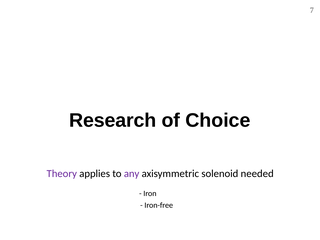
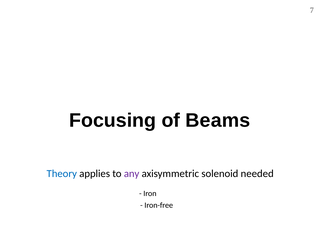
Research: Research -> Focusing
Choice: Choice -> Beams
Theory colour: purple -> blue
